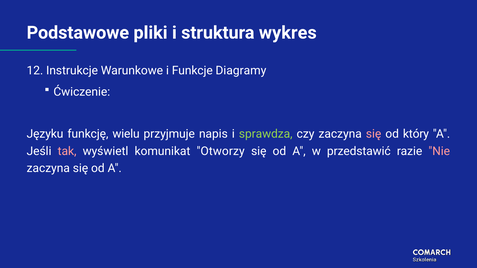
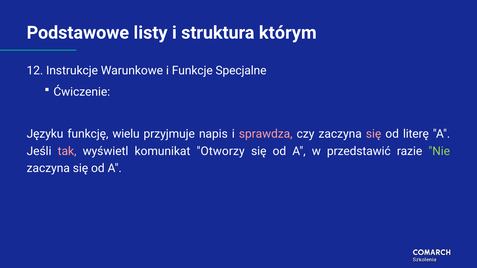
pliki: pliki -> listy
wykres: wykres -> którym
Diagramy: Diagramy -> Specjalne
sprawdza colour: light green -> pink
który: który -> literę
Nie colour: pink -> light green
